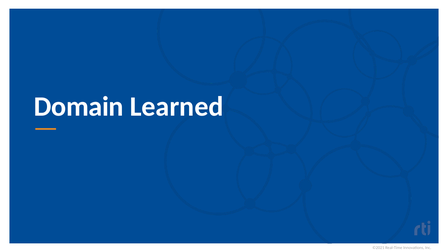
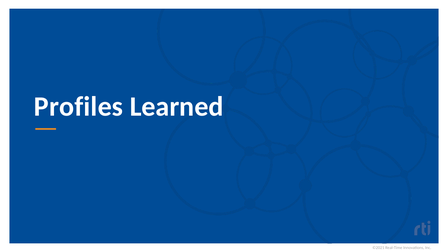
Domain: Domain -> Profiles
